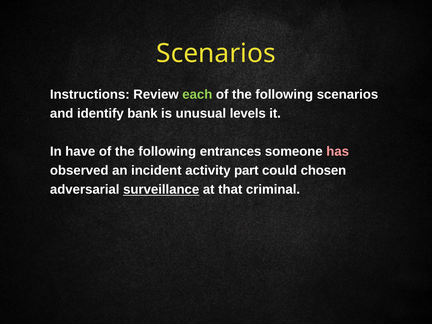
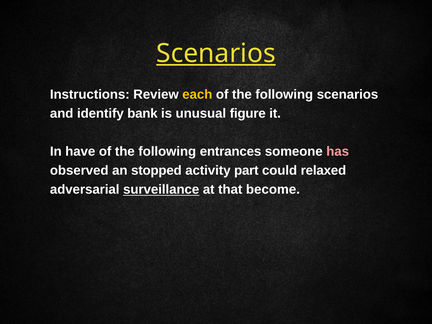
Scenarios at (216, 53) underline: none -> present
each colour: light green -> yellow
levels: levels -> figure
incident: incident -> stopped
chosen: chosen -> relaxed
criminal: criminal -> become
